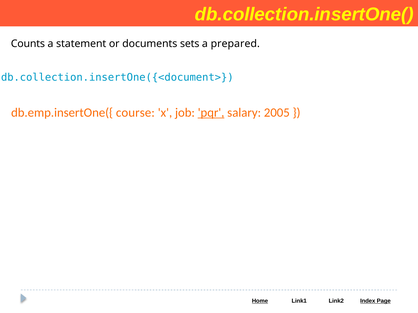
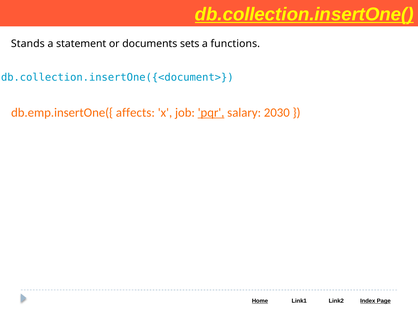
db.collection.insertOne( underline: none -> present
Counts: Counts -> Stands
prepared: prepared -> functions
course: course -> affects
2005: 2005 -> 2030
